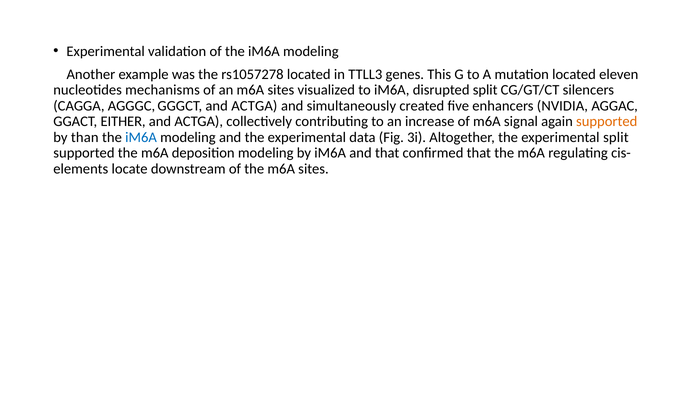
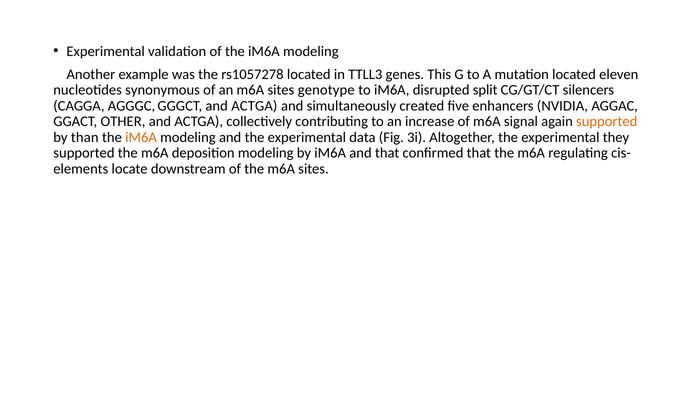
mechanisms: mechanisms -> synonymous
visualized: visualized -> genotype
EITHER: EITHER -> OTHER
iM6A at (141, 137) colour: blue -> orange
experimental split: split -> they
